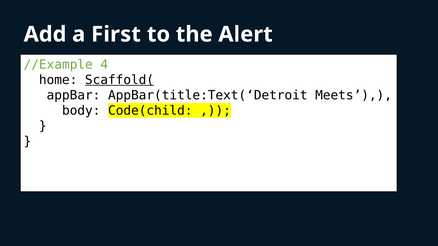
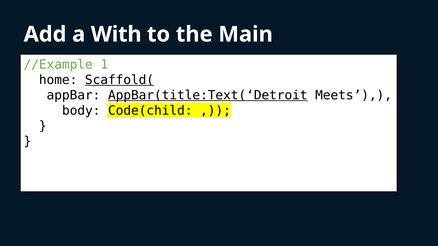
First: First -> With
Alert: Alert -> Main
4: 4 -> 1
AppBar(title:Text(‘Detroit underline: none -> present
